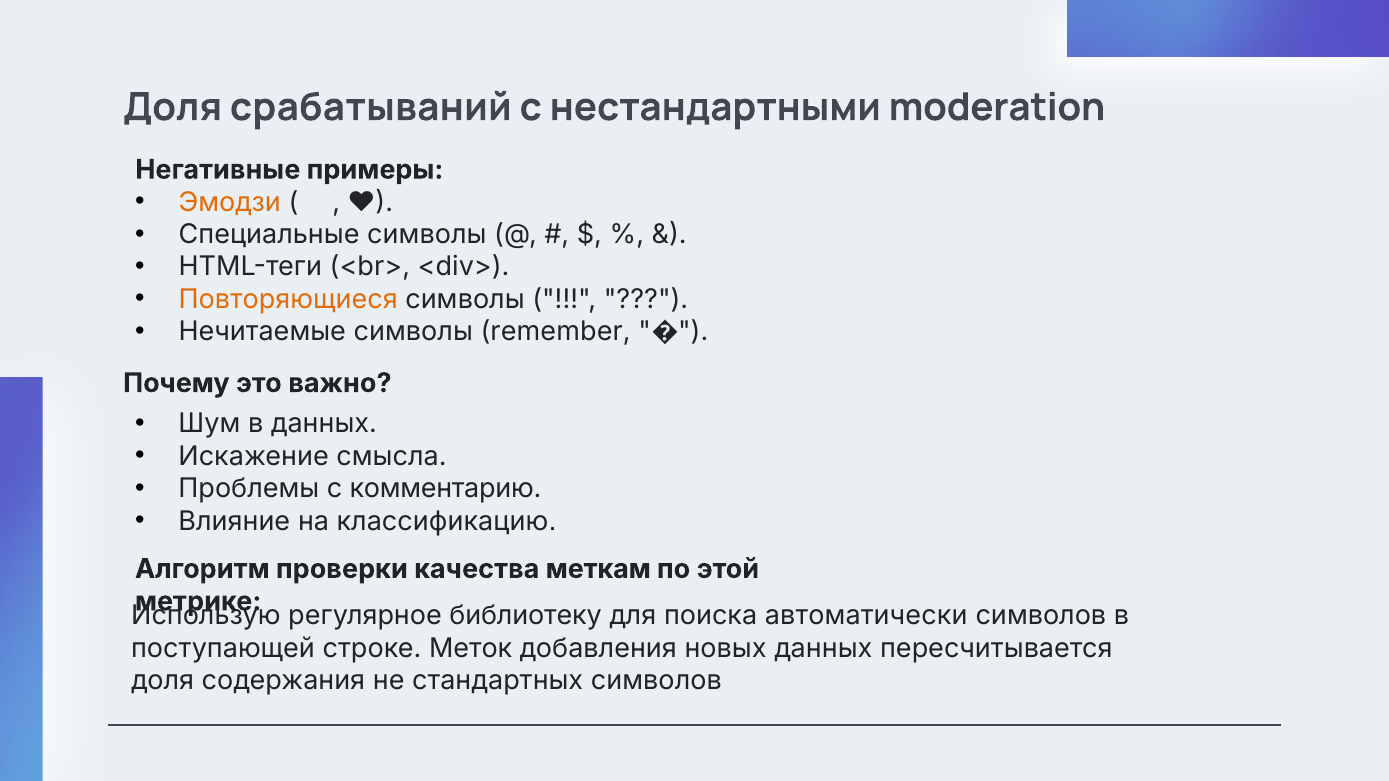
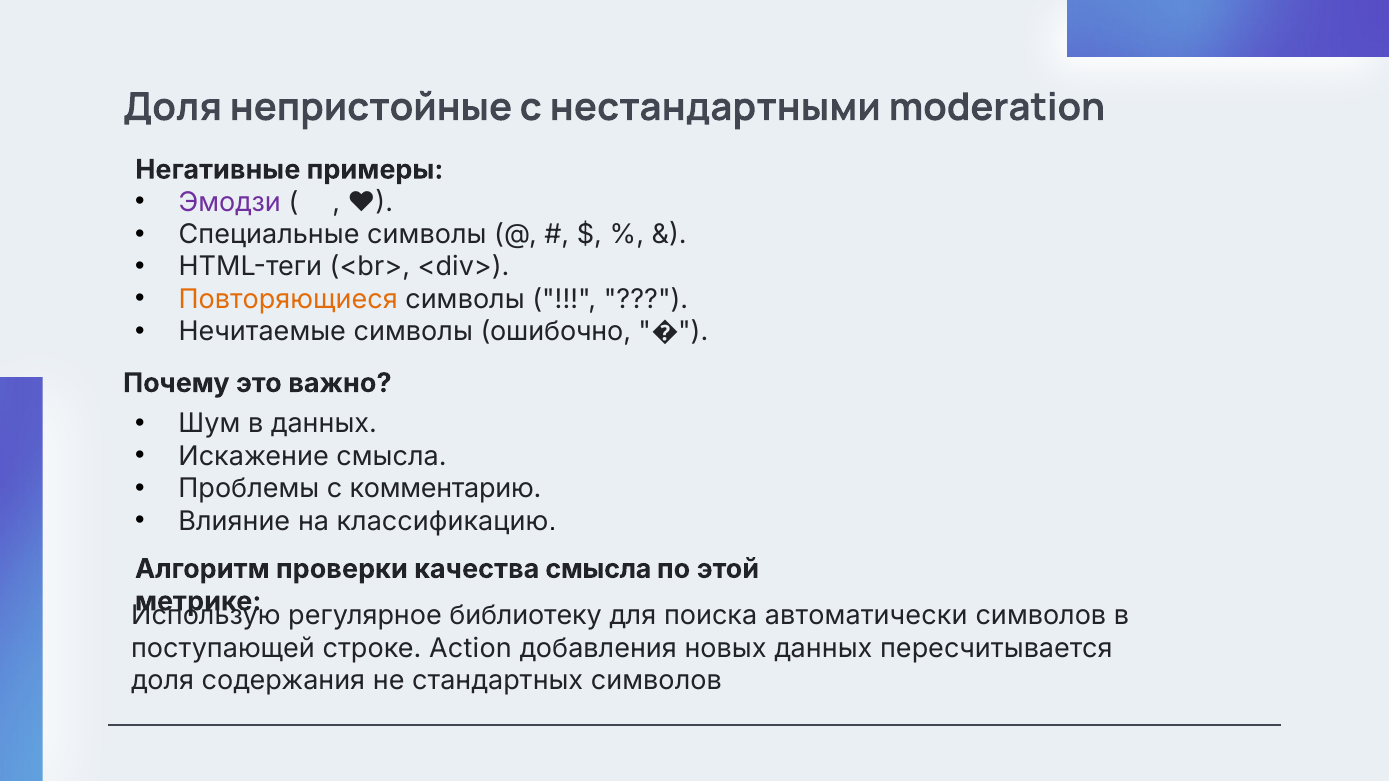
срабатываний: срабатываний -> непристойные
Эмодзи colour: orange -> purple
remember: remember -> ошибочно
качества меткам: меткам -> смысла
Меток: Меток -> Action
